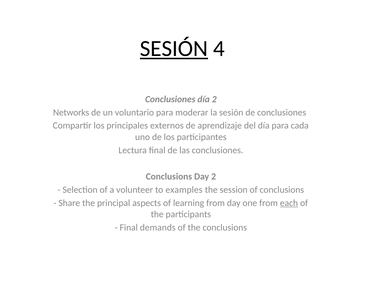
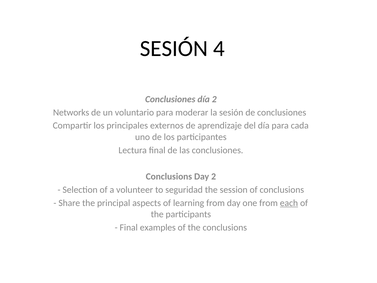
SESIÓN at (174, 49) underline: present -> none
examples: examples -> seguridad
demands: demands -> examples
